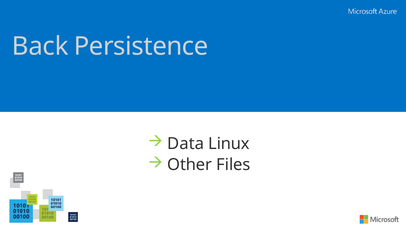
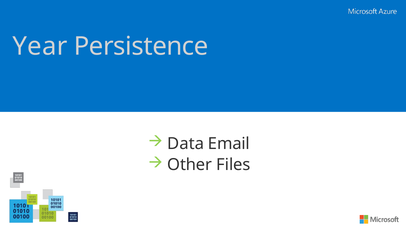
Back: Back -> Year
Linux: Linux -> Email
